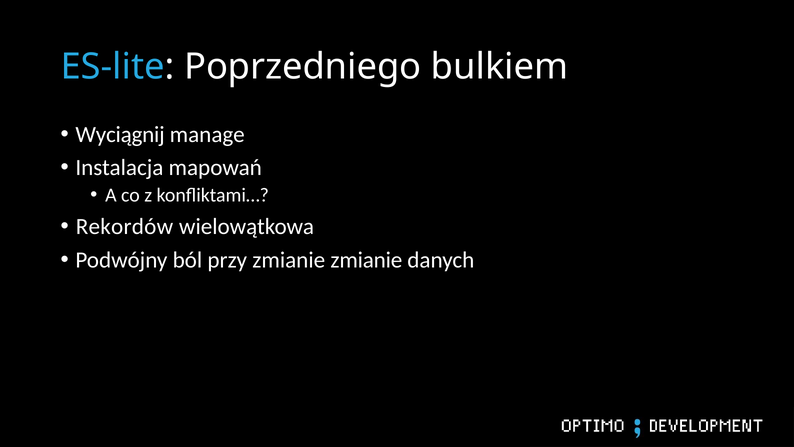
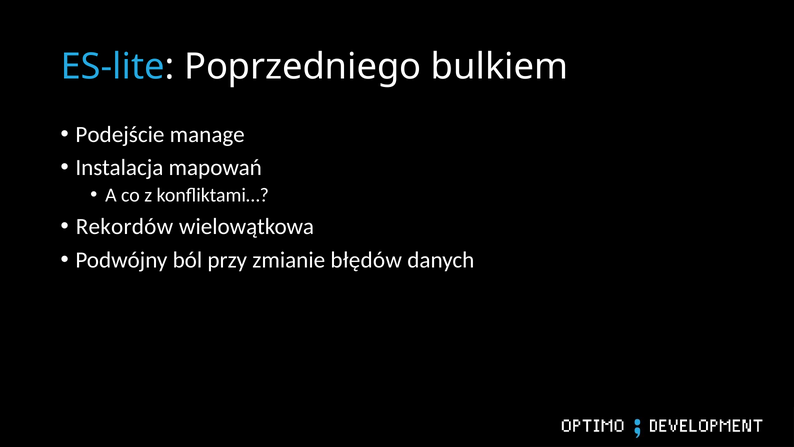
Wyciągnij: Wyciągnij -> Podejście
zmianie zmianie: zmianie -> błędów
